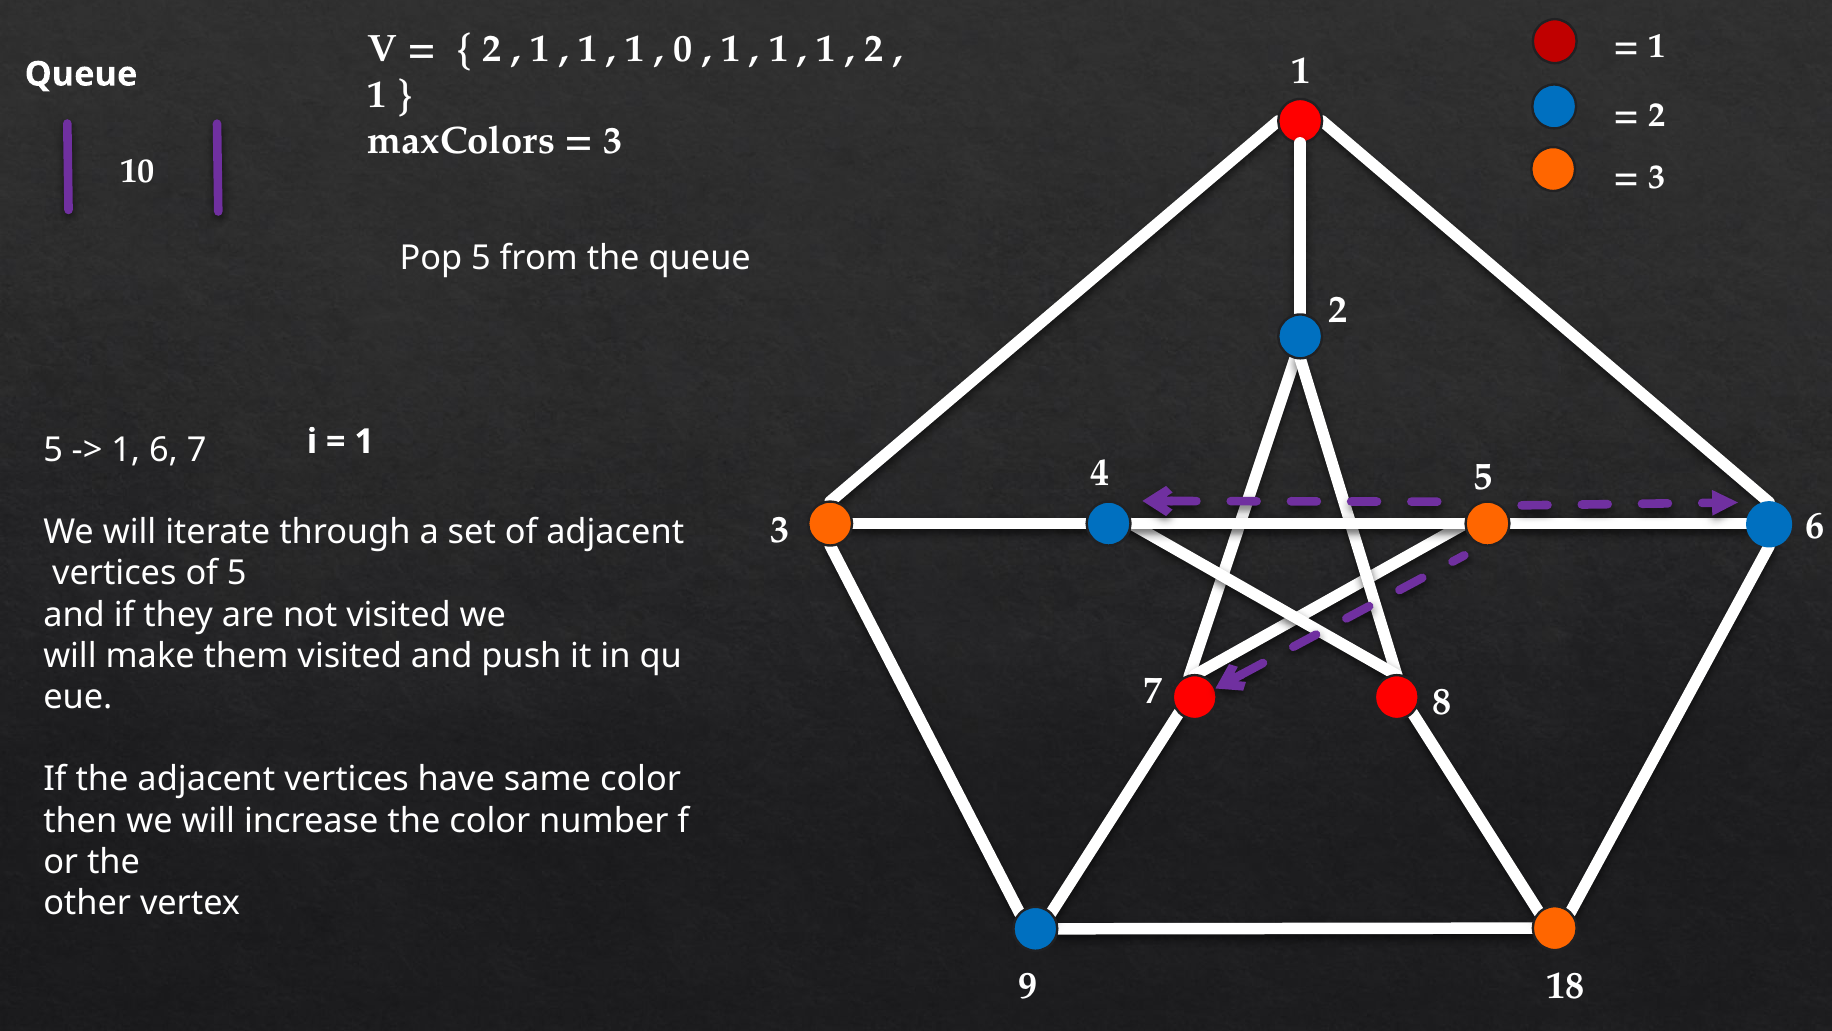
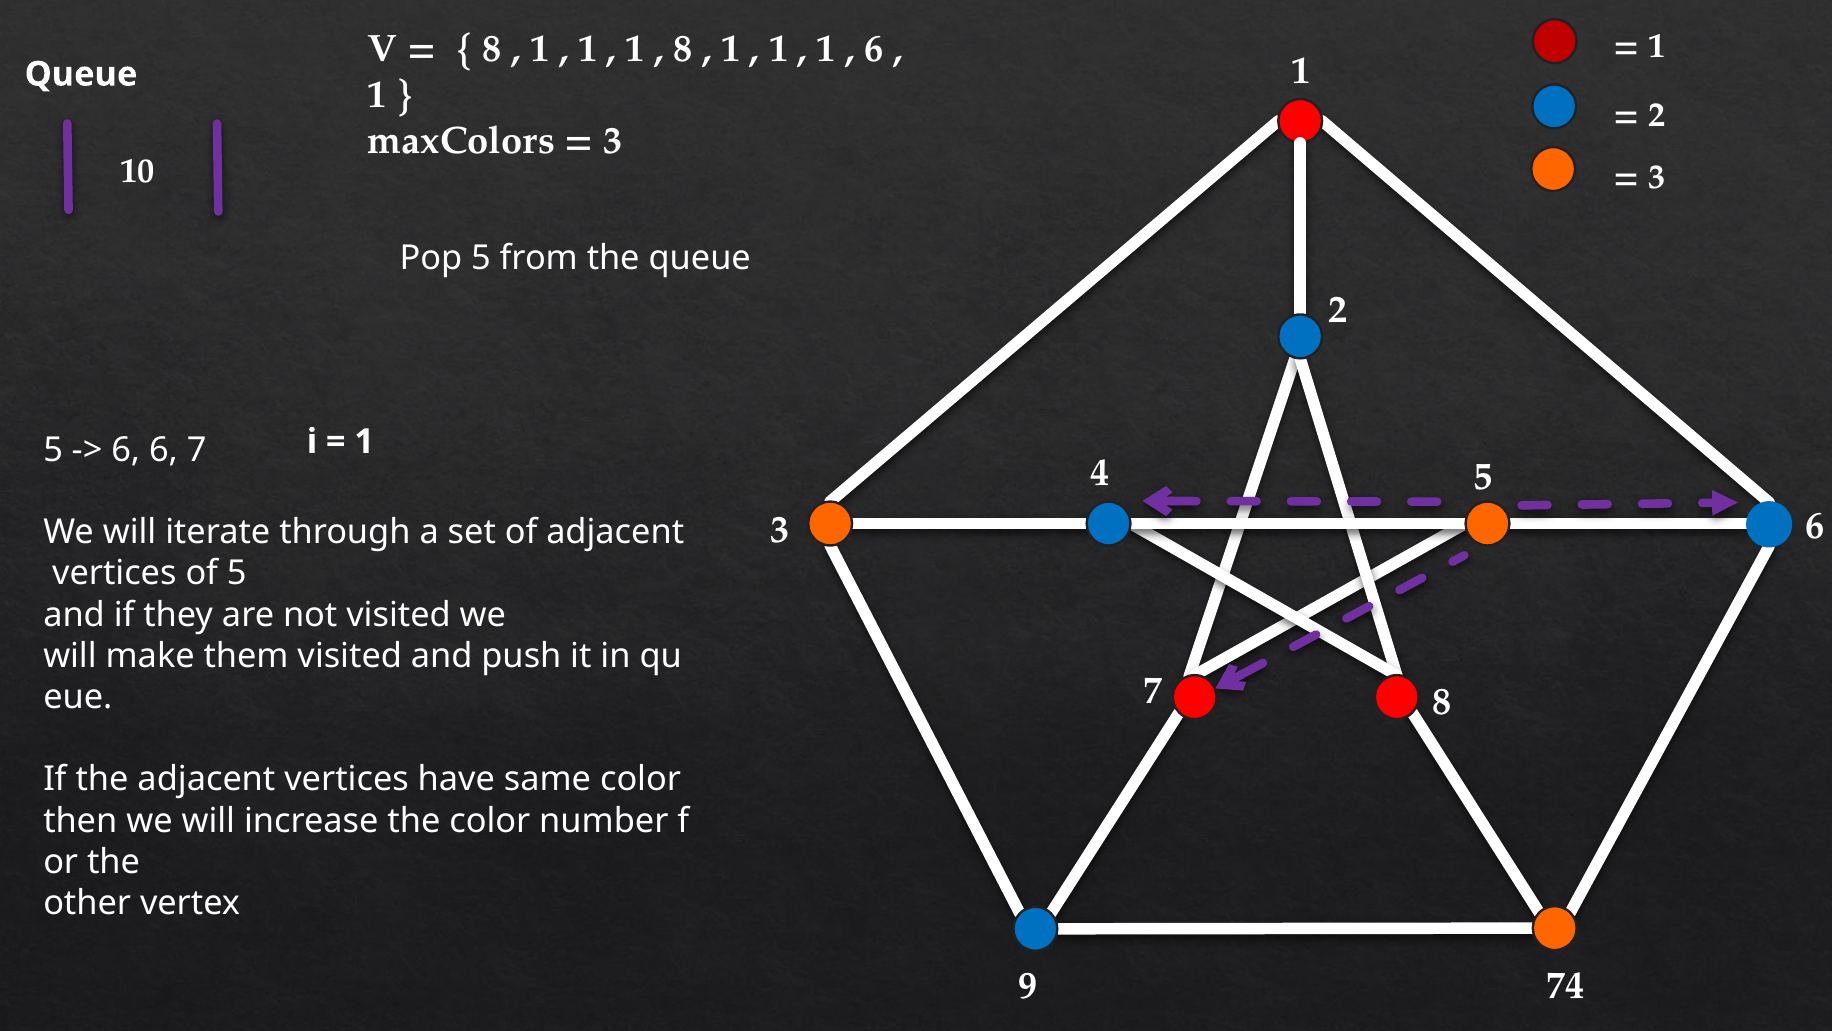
2 at (492, 49): 2 -> 8
0 at (683, 49): 0 -> 8
2 at (874, 49): 2 -> 6
1 at (126, 449): 1 -> 6
18: 18 -> 74
